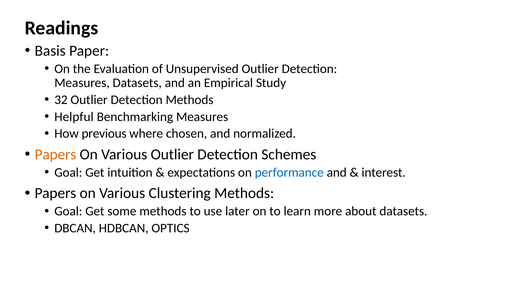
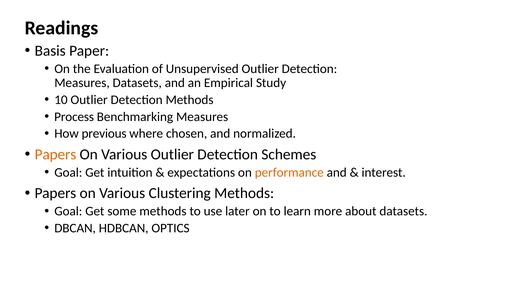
32: 32 -> 10
Helpful: Helpful -> Process
performance colour: blue -> orange
